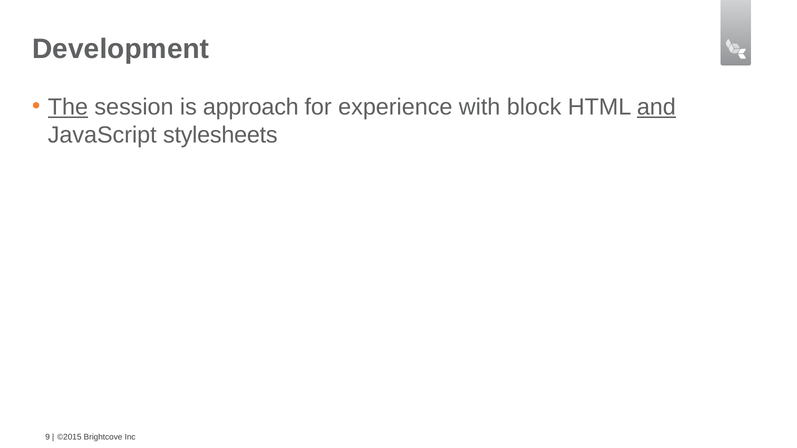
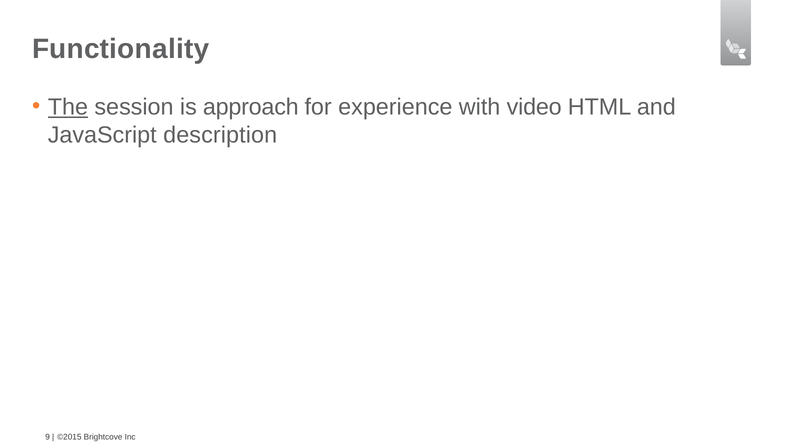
Development: Development -> Functionality
block: block -> video
and underline: present -> none
stylesheets: stylesheets -> description
